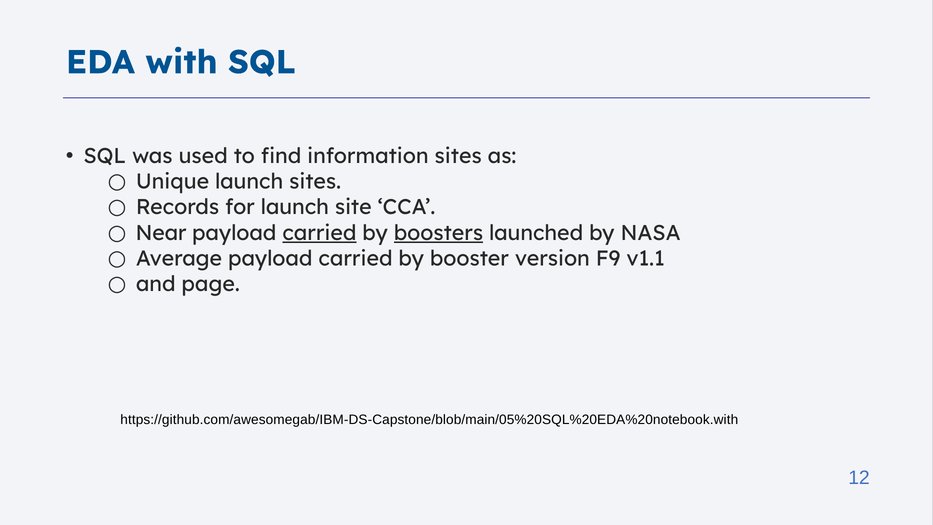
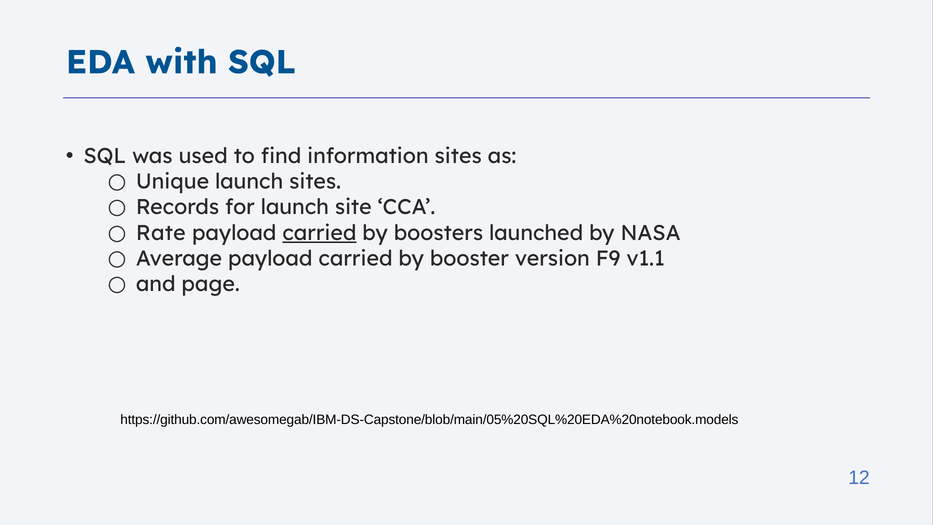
Near: Near -> Rate
boosters underline: present -> none
https://github.com/awesomegab/IBM-DS-Capstone/blob/main/05%20SQL%20EDA%20notebook.with: https://github.com/awesomegab/IBM-DS-Capstone/blob/main/05%20SQL%20EDA%20notebook.with -> https://github.com/awesomegab/IBM-DS-Capstone/blob/main/05%20SQL%20EDA%20notebook.models
